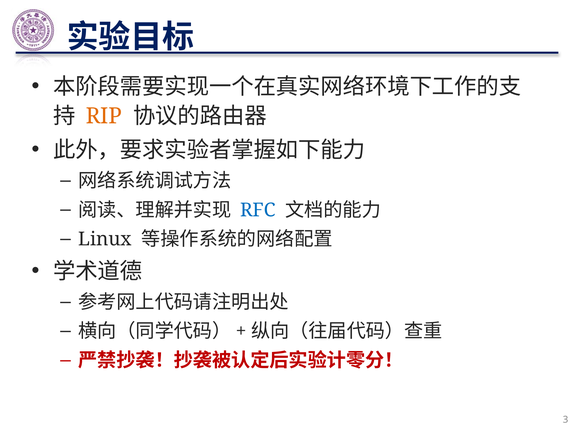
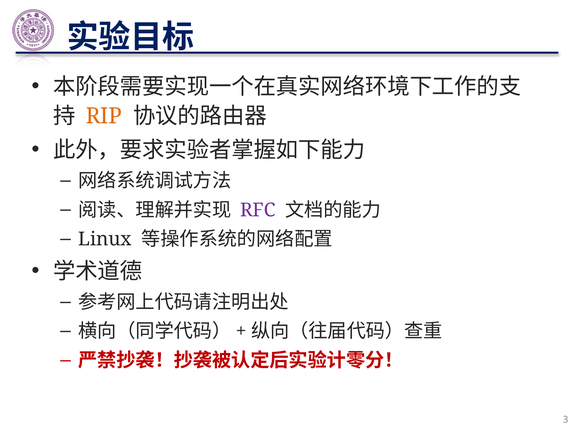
RFC colour: blue -> purple
